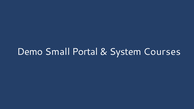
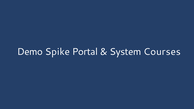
Small: Small -> Spike
